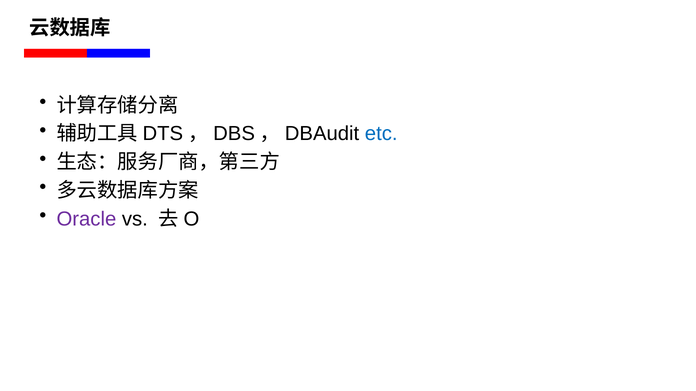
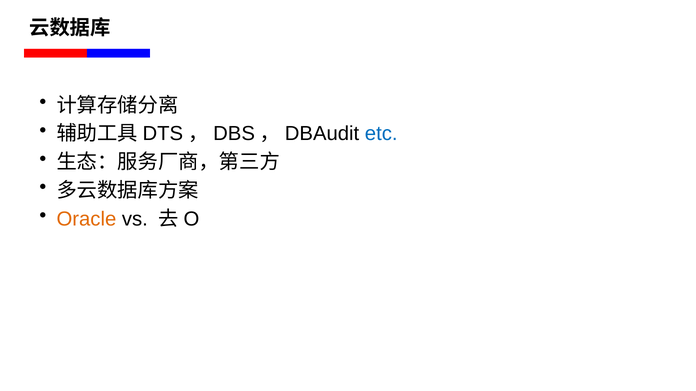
Oracle colour: purple -> orange
